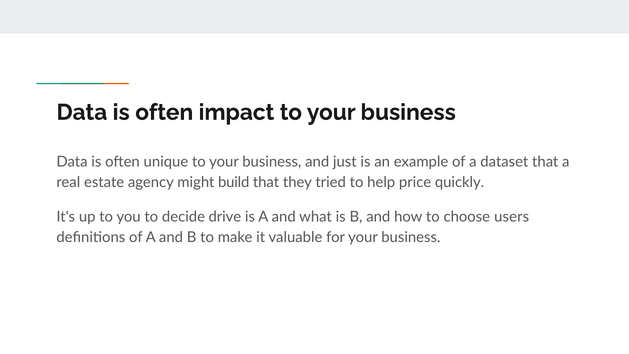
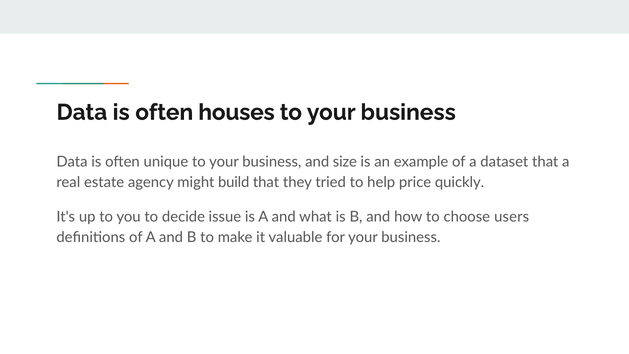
impact: impact -> houses
just: just -> size
drive: drive -> issue
